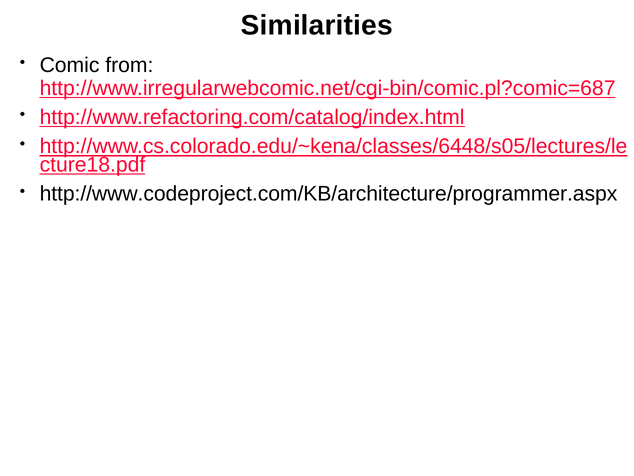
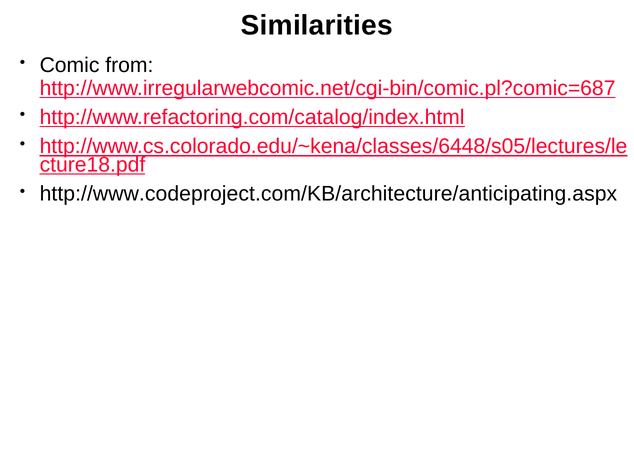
http://www.codeproject.com/KB/architecture/programmer.aspx: http://www.codeproject.com/KB/architecture/programmer.aspx -> http://www.codeproject.com/KB/architecture/anticipating.aspx
